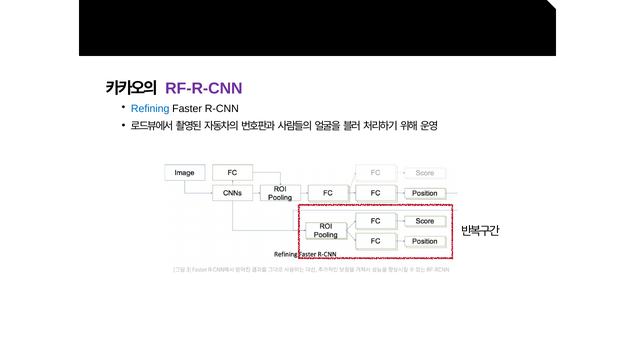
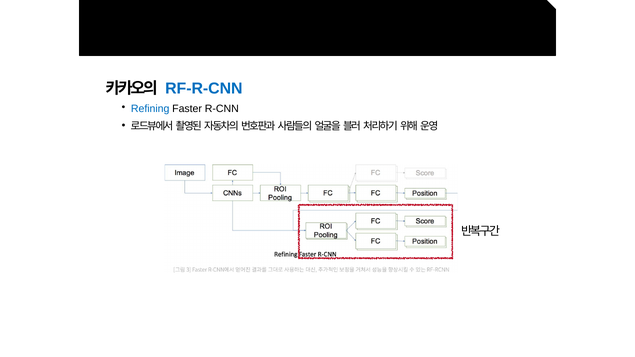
RF-R-CNN colour: purple -> blue
